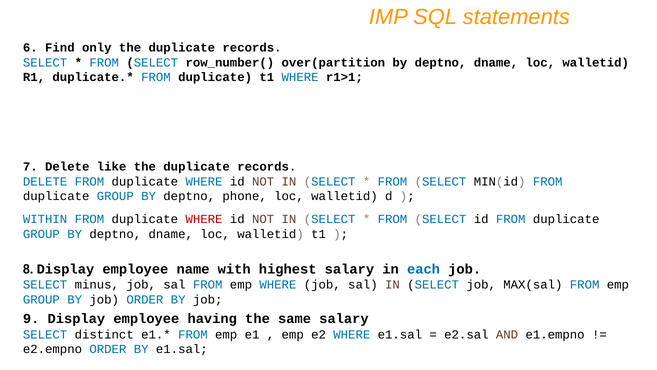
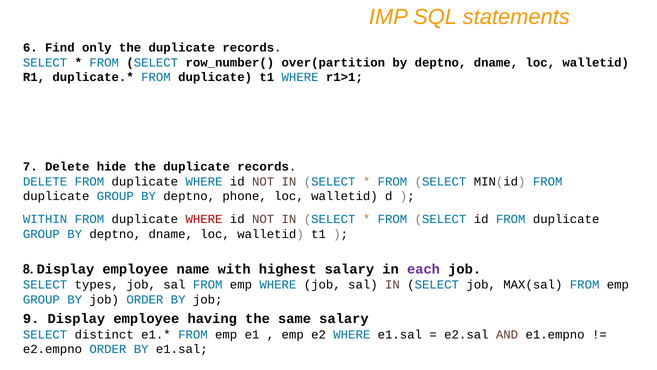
like: like -> hide
each colour: blue -> purple
minus: minus -> types
